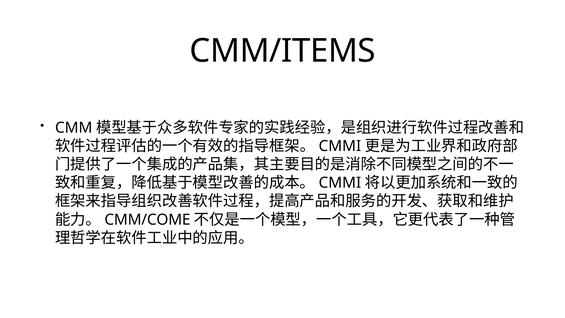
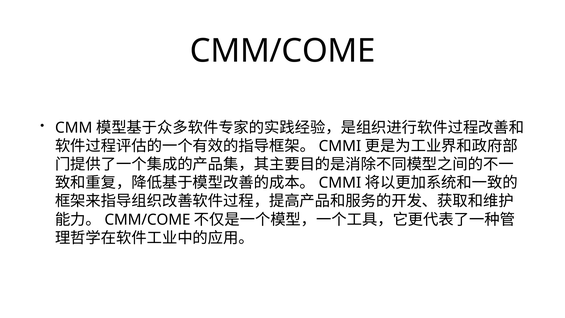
CMM/ITEMS at (283, 51): CMM/ITEMS -> CMM/COME
